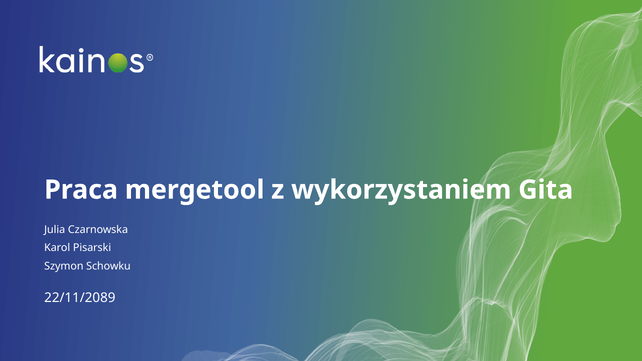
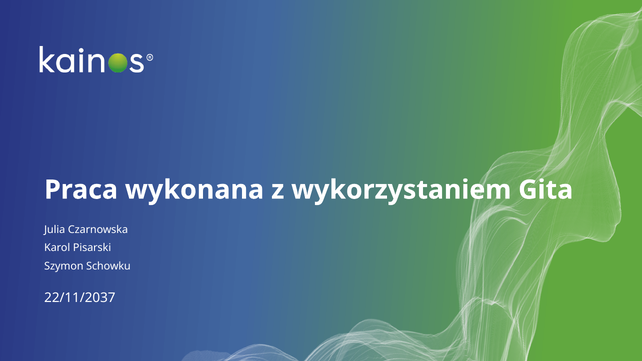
mergetool: mergetool -> wykonana
22/11/2089: 22/11/2089 -> 22/11/2037
